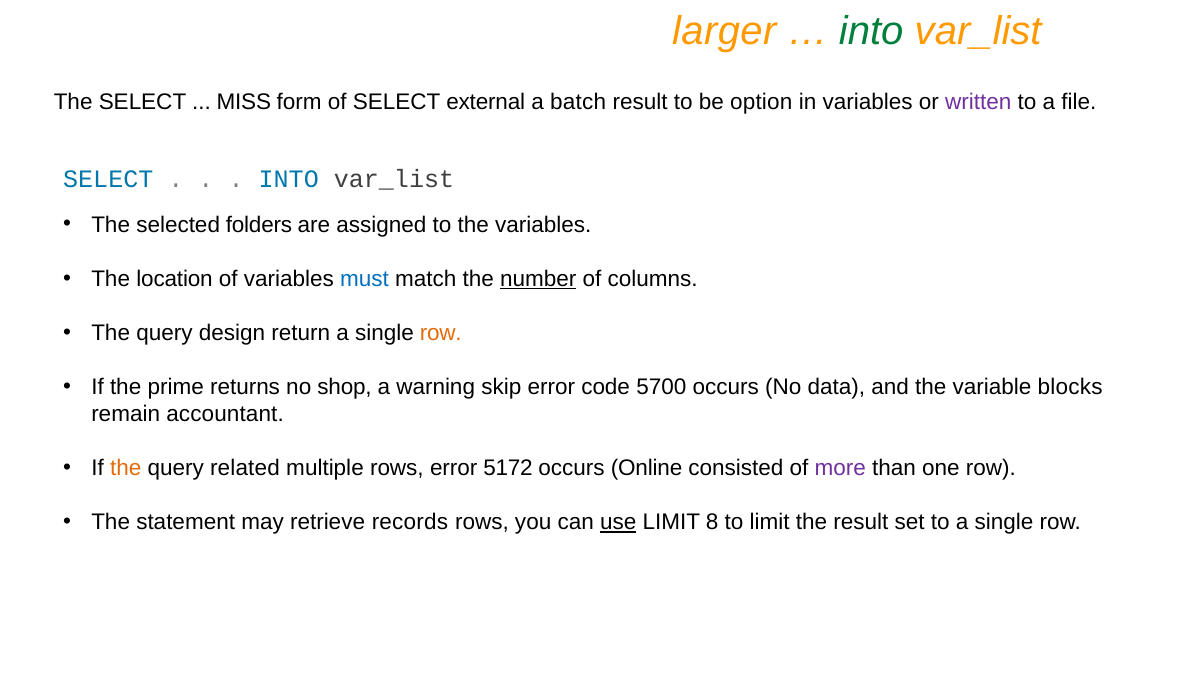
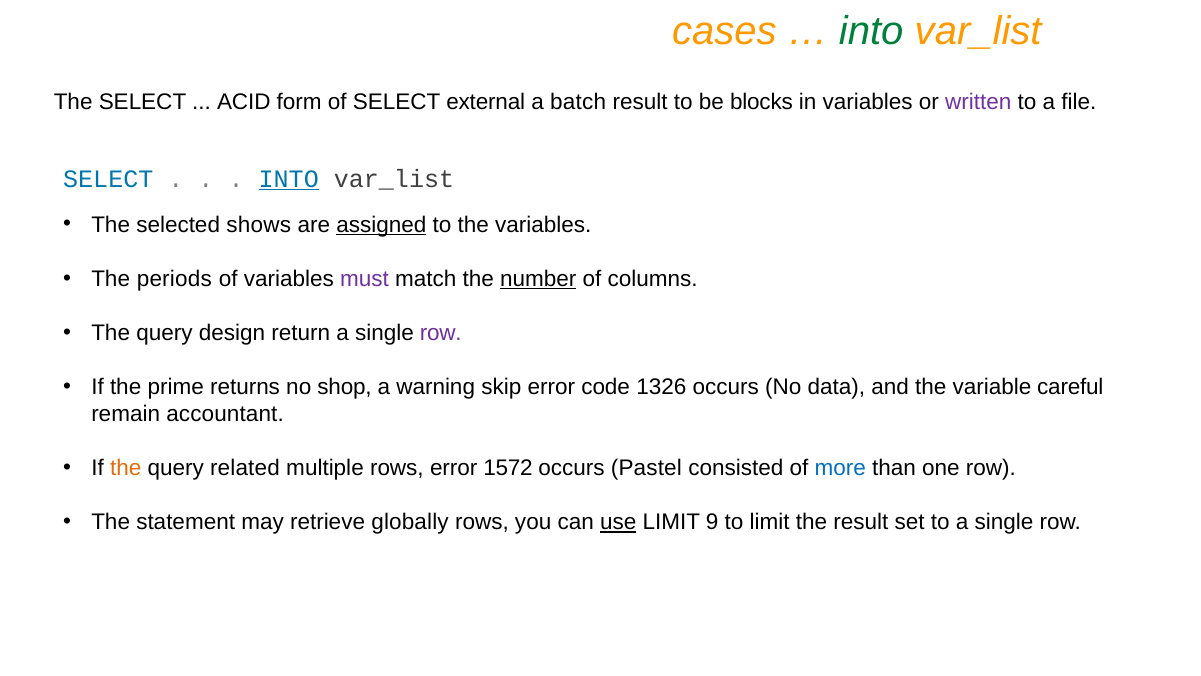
larger: larger -> cases
MISS: MISS -> ACID
option: option -> blocks
INTO at (289, 179) underline: none -> present
folders: folders -> shows
assigned underline: none -> present
location: location -> periods
must colour: blue -> purple
row at (441, 333) colour: orange -> purple
5700: 5700 -> 1326
blocks: blocks -> careful
5172: 5172 -> 1572
Online: Online -> Pastel
more colour: purple -> blue
records: records -> globally
8: 8 -> 9
